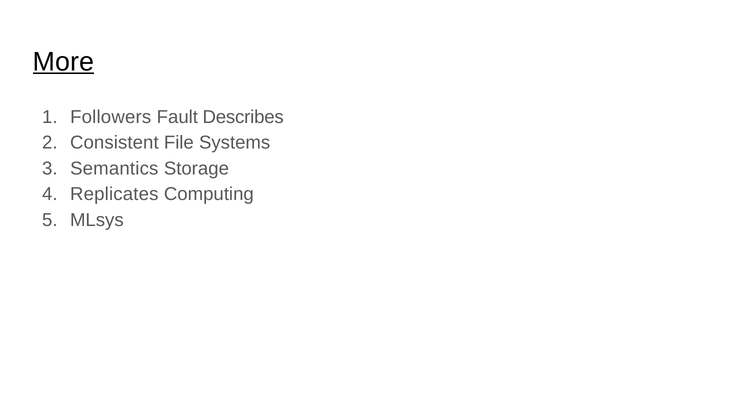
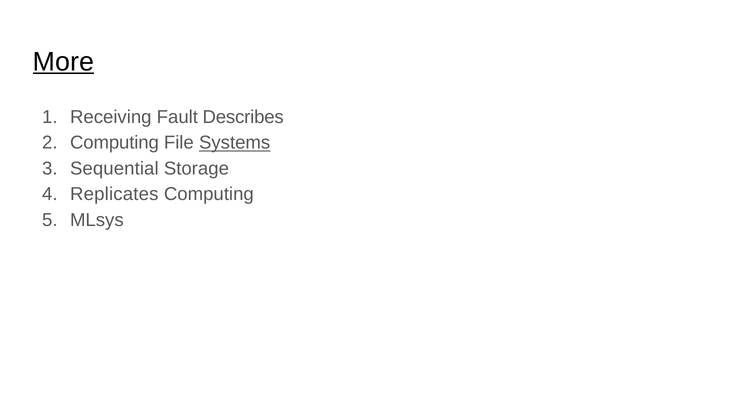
Followers: Followers -> Receiving
Consistent at (114, 143): Consistent -> Computing
Systems underline: none -> present
Semantics: Semantics -> Sequential
